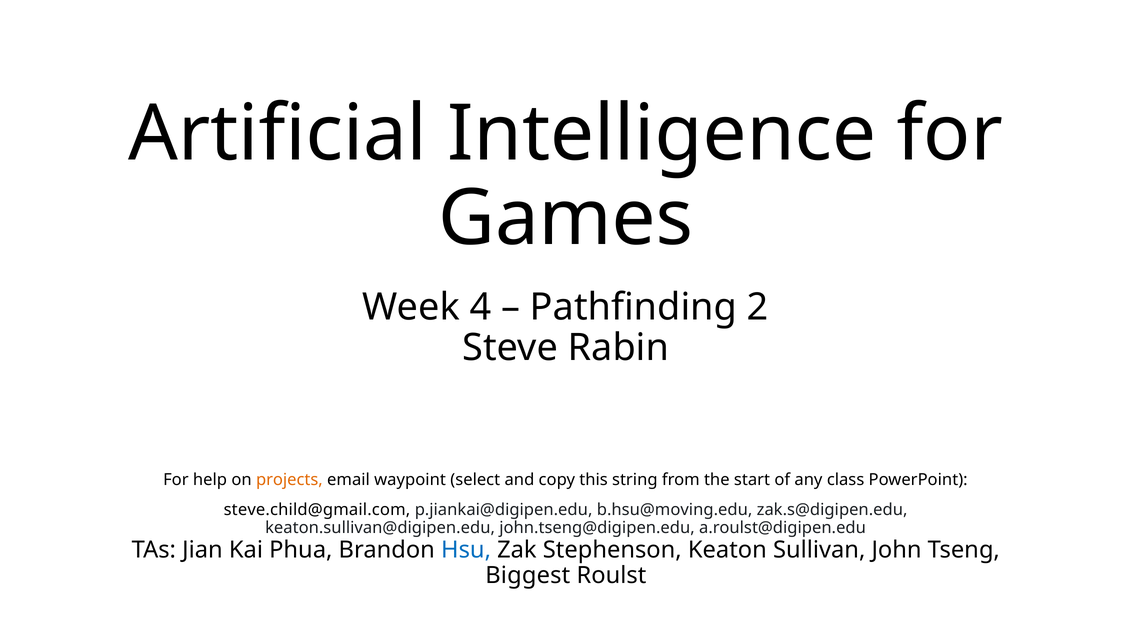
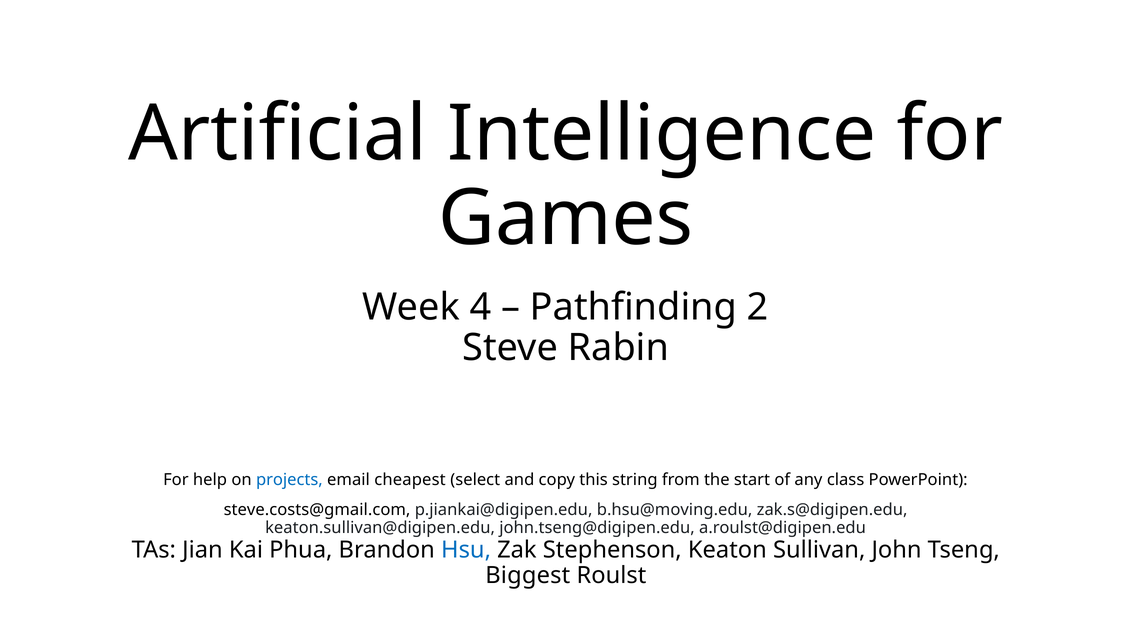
projects colour: orange -> blue
waypoint: waypoint -> cheapest
steve.child@gmail.com: steve.child@gmail.com -> steve.costs@gmail.com
